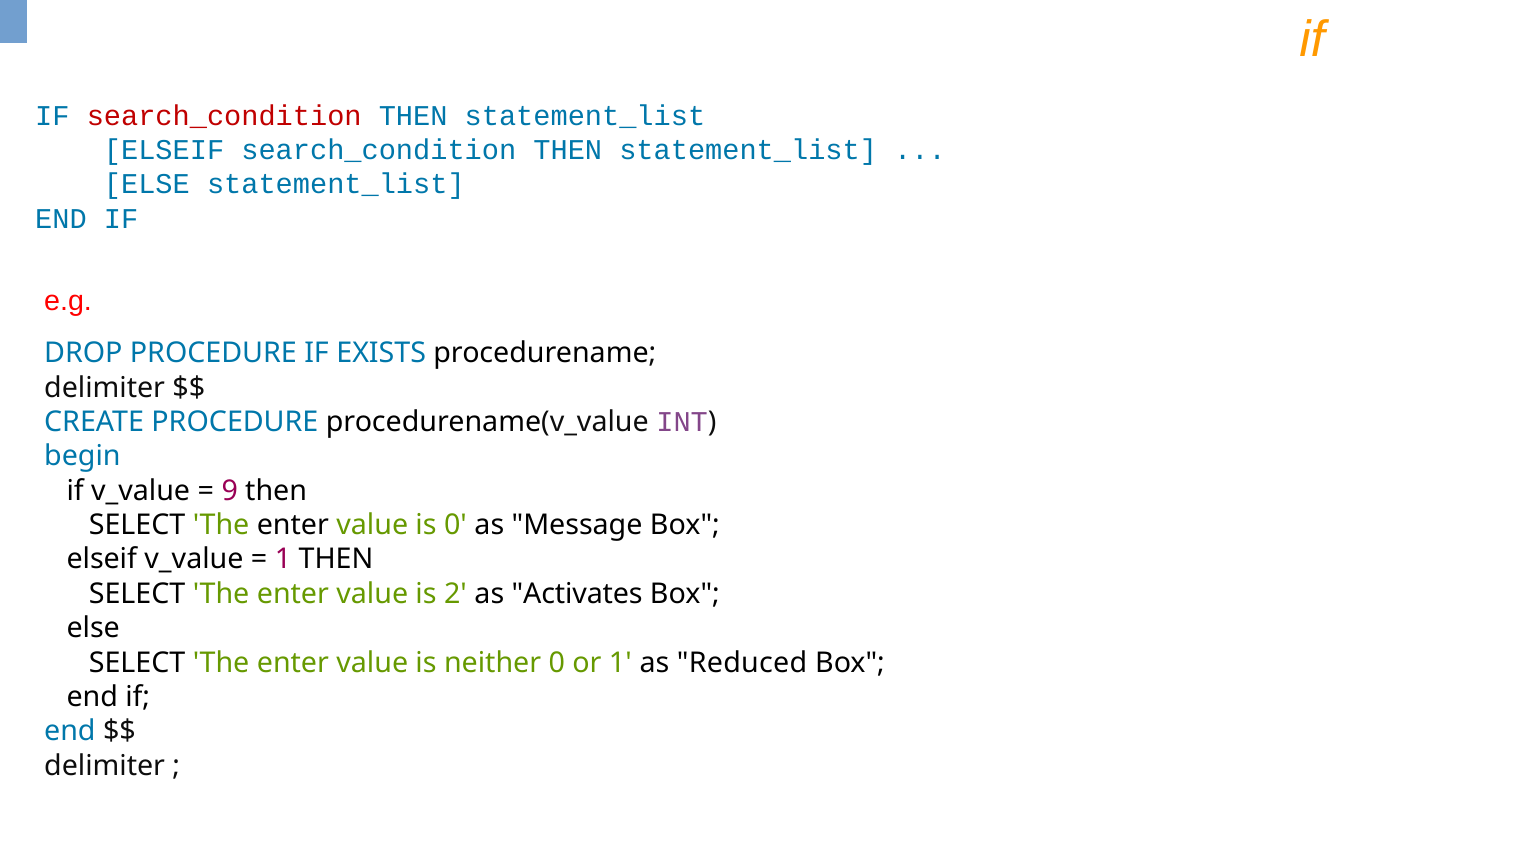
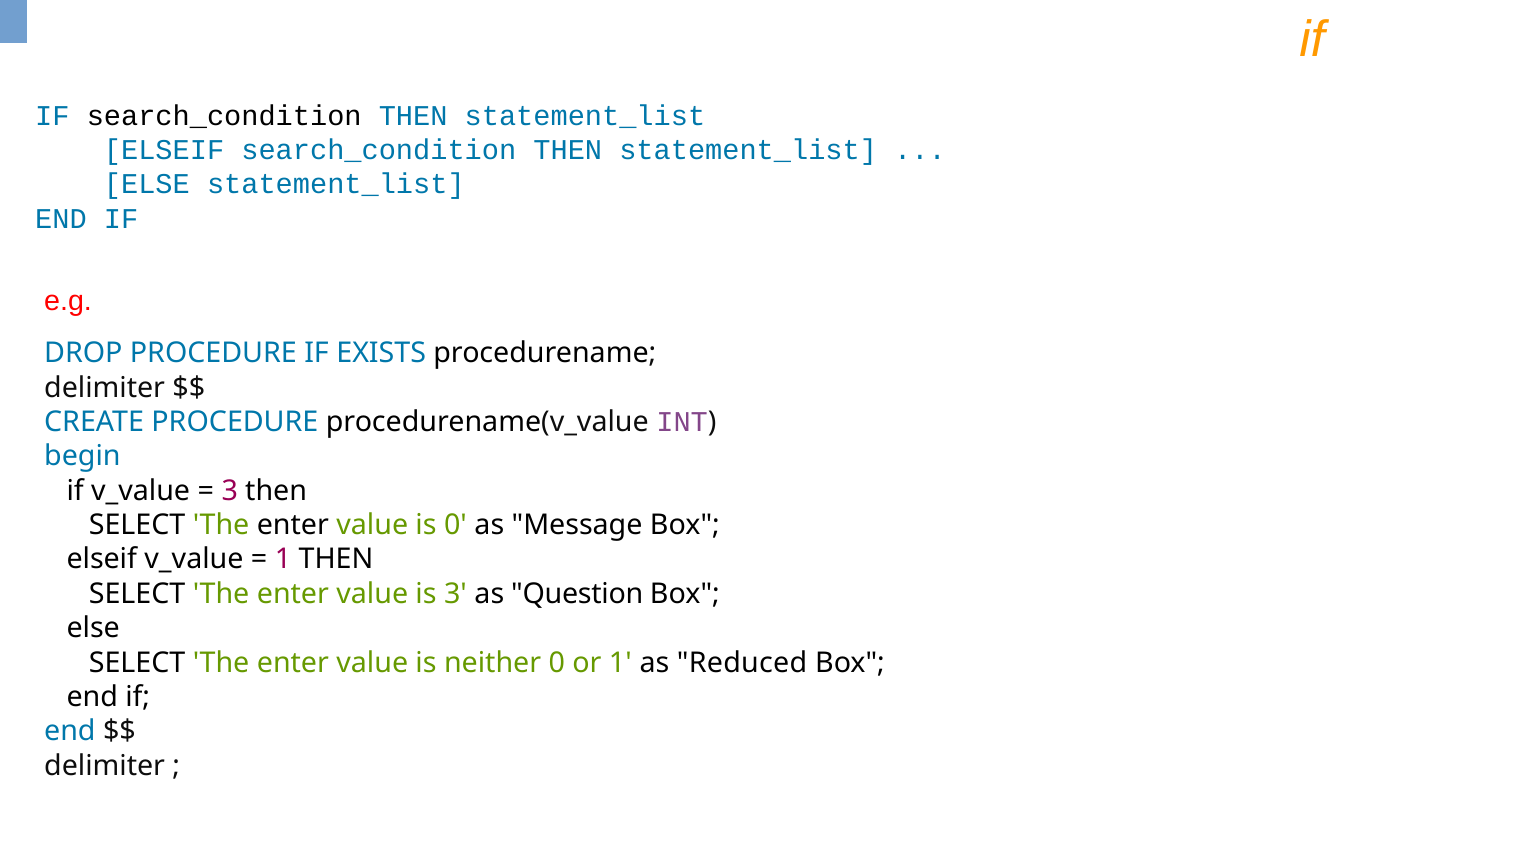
search_condition at (224, 116) colour: red -> black
9 at (230, 491): 9 -> 3
is 2: 2 -> 3
Activates: Activates -> Question
